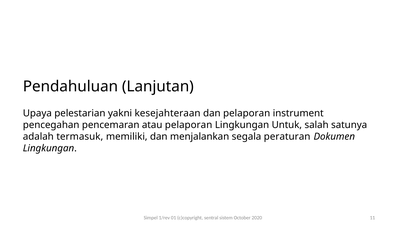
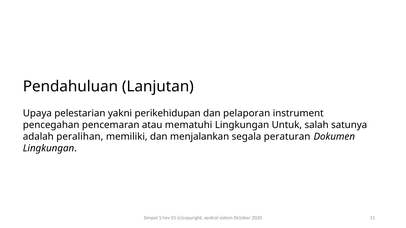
kesejahteraan: kesejahteraan -> perikehidupan
atau pelaporan: pelaporan -> mematuhi
termasuk: termasuk -> peralihan
